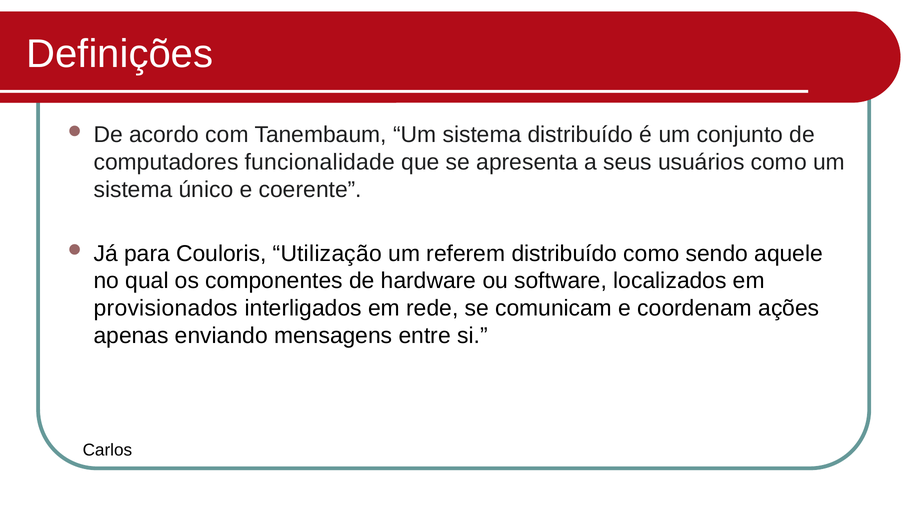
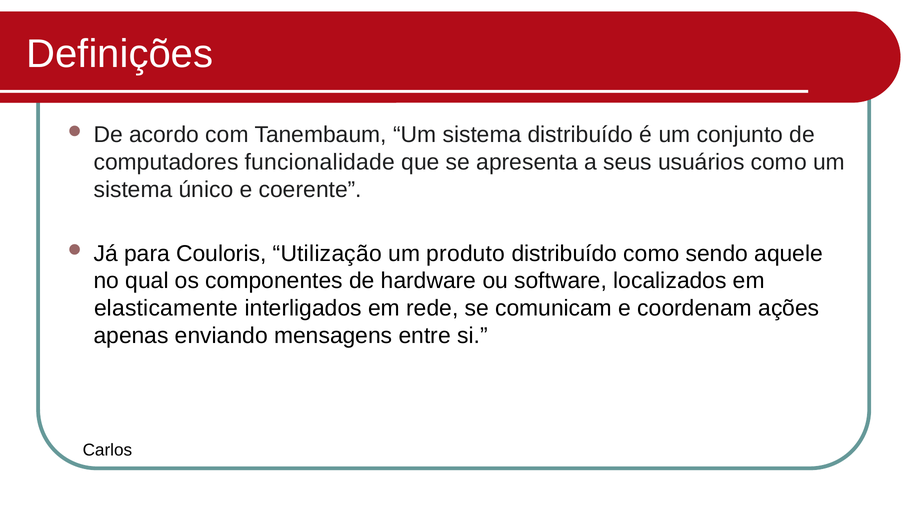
referem: referem -> produto
provisionados: provisionados -> elasticamente
